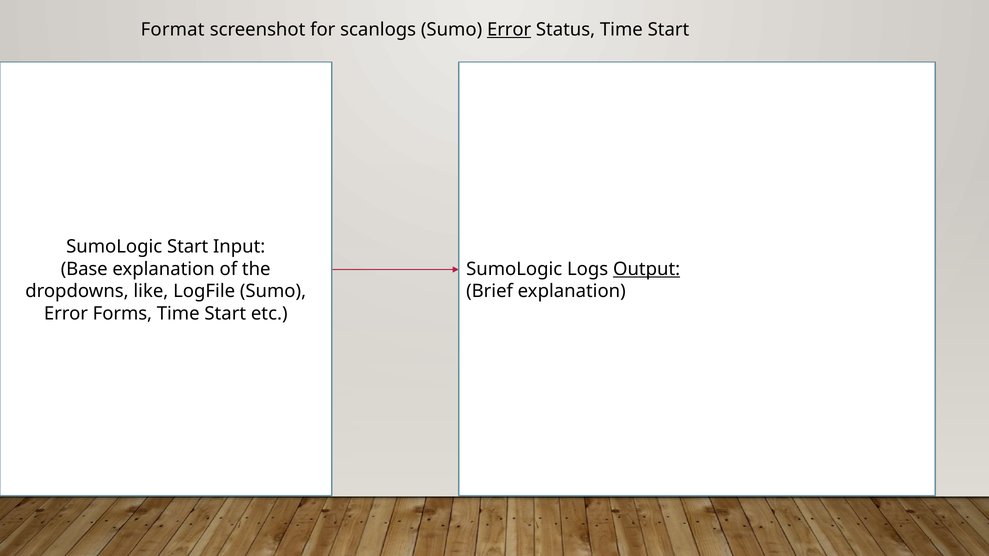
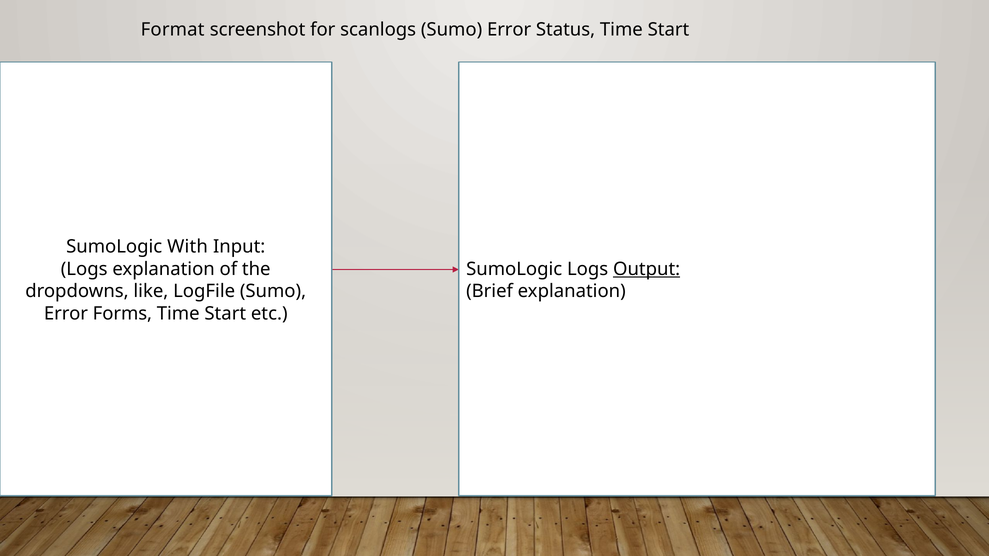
Error at (509, 29) underline: present -> none
SumoLogic Start: Start -> With
Base at (84, 269): Base -> Logs
